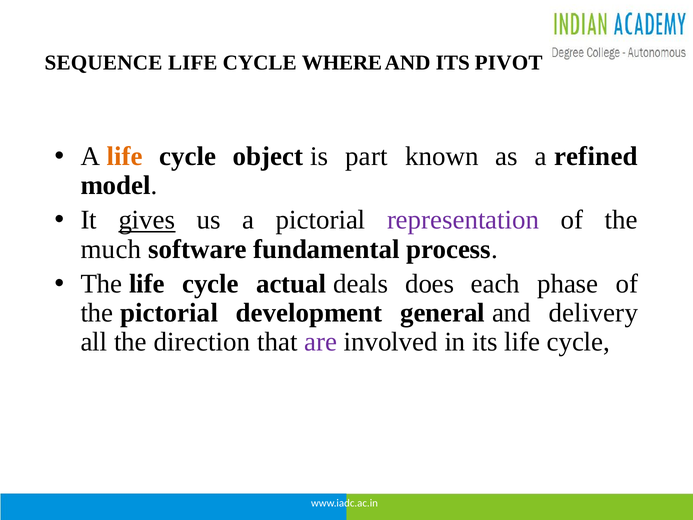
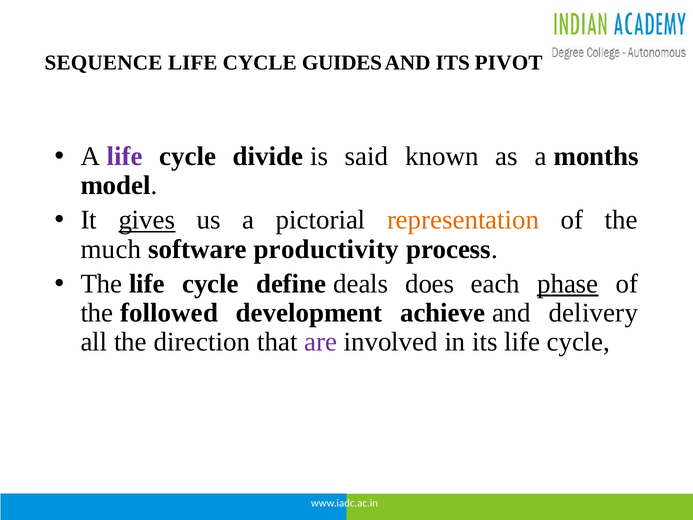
WHERE: WHERE -> GUIDES
life at (125, 156) colour: orange -> purple
object: object -> divide
part: part -> said
refined: refined -> months
representation colour: purple -> orange
fundamental: fundamental -> productivity
actual: actual -> define
phase underline: none -> present
the pictorial: pictorial -> followed
general: general -> achieve
